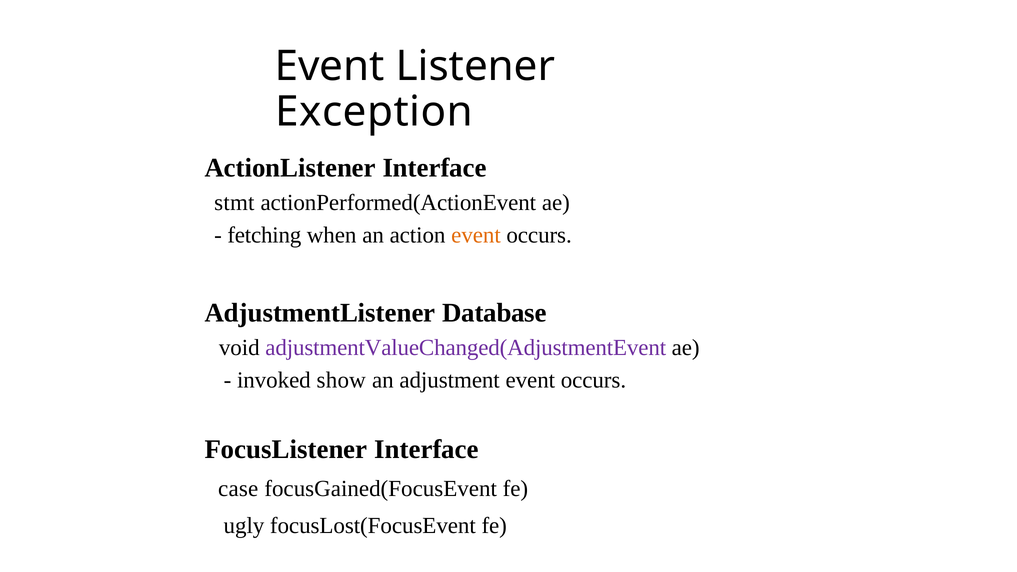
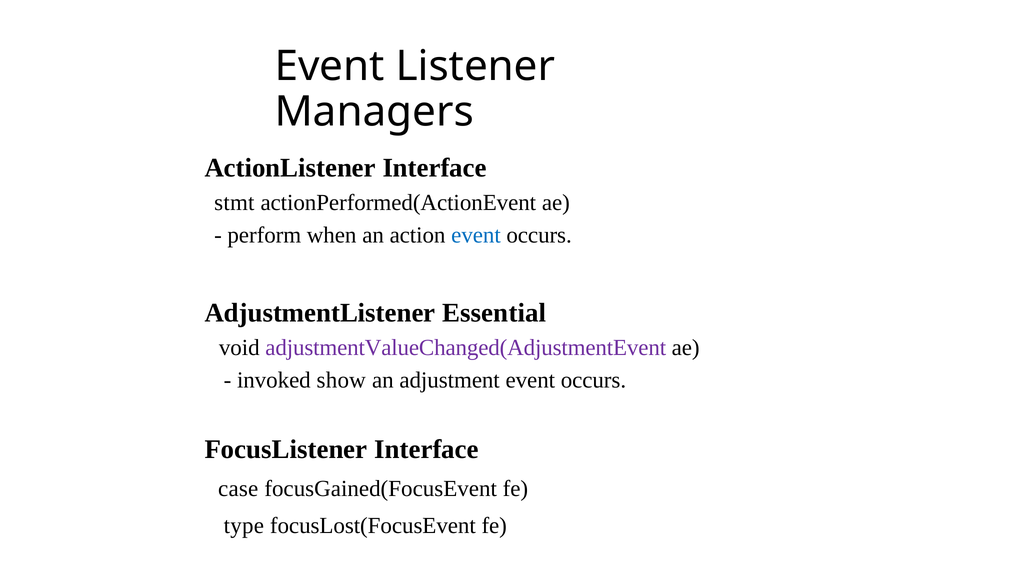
Exception: Exception -> Managers
fetching: fetching -> perform
event at (476, 235) colour: orange -> blue
Database: Database -> Essential
ugly: ugly -> type
